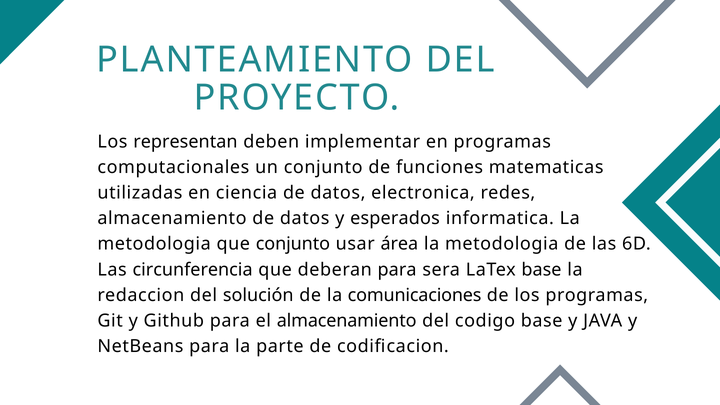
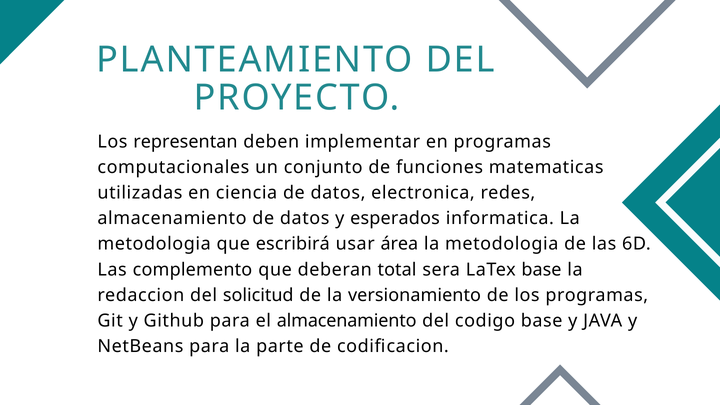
que conjunto: conjunto -> escribirá
circunferencia: circunferencia -> complemento
deberan para: para -> total
solución: solución -> solicitud
comunicaciones: comunicaciones -> versionamiento
